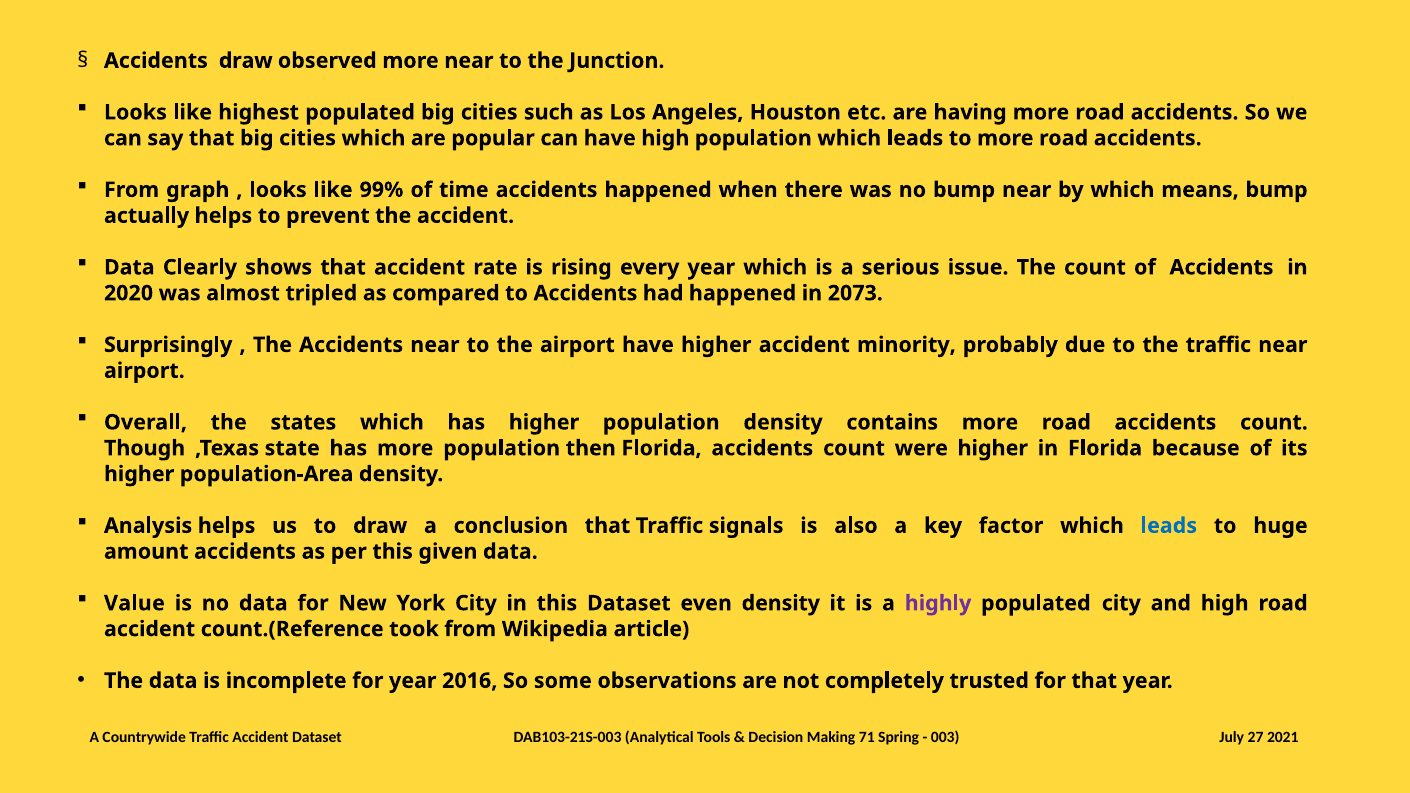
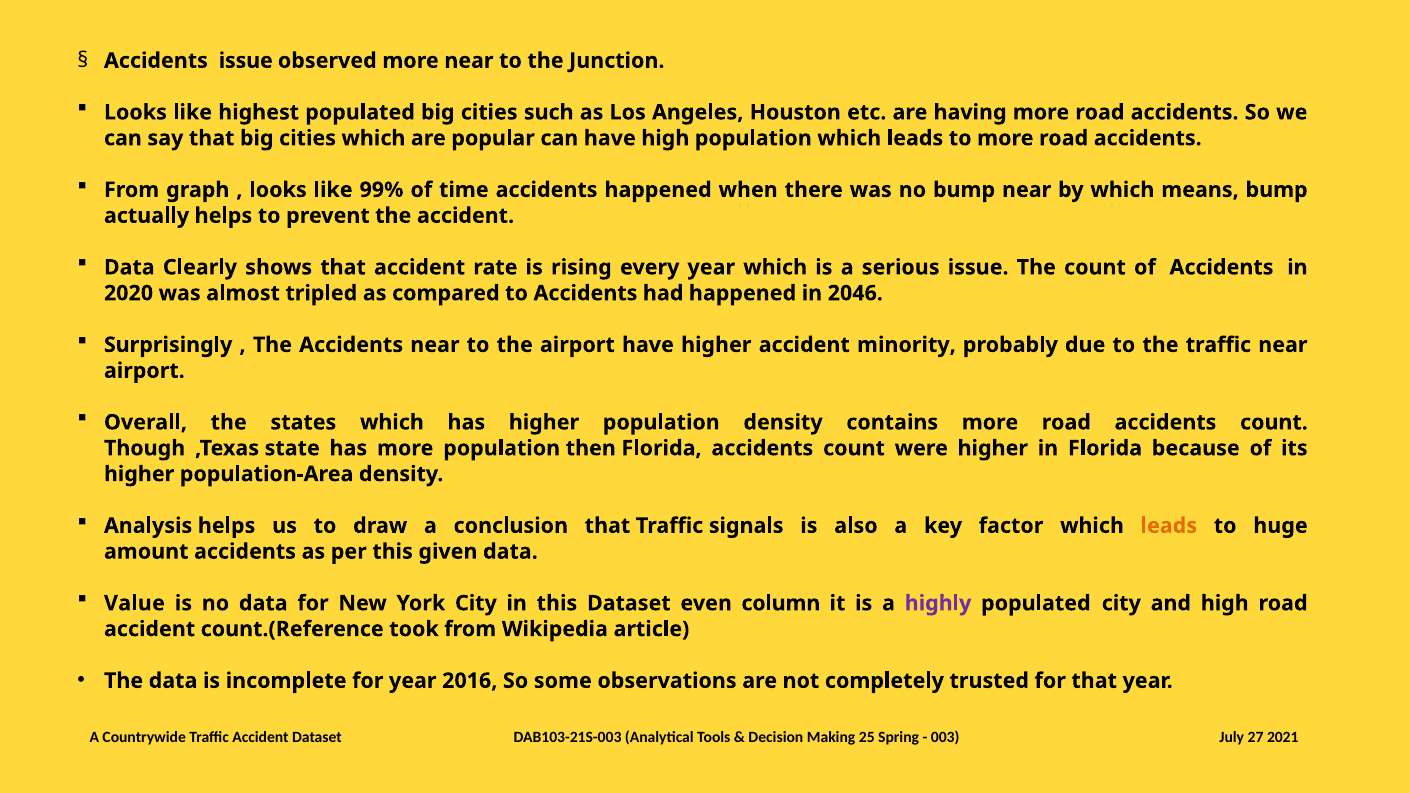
Accidents draw: draw -> issue
2073: 2073 -> 2046
leads at (1169, 526) colour: blue -> orange
even density: density -> column
71: 71 -> 25
